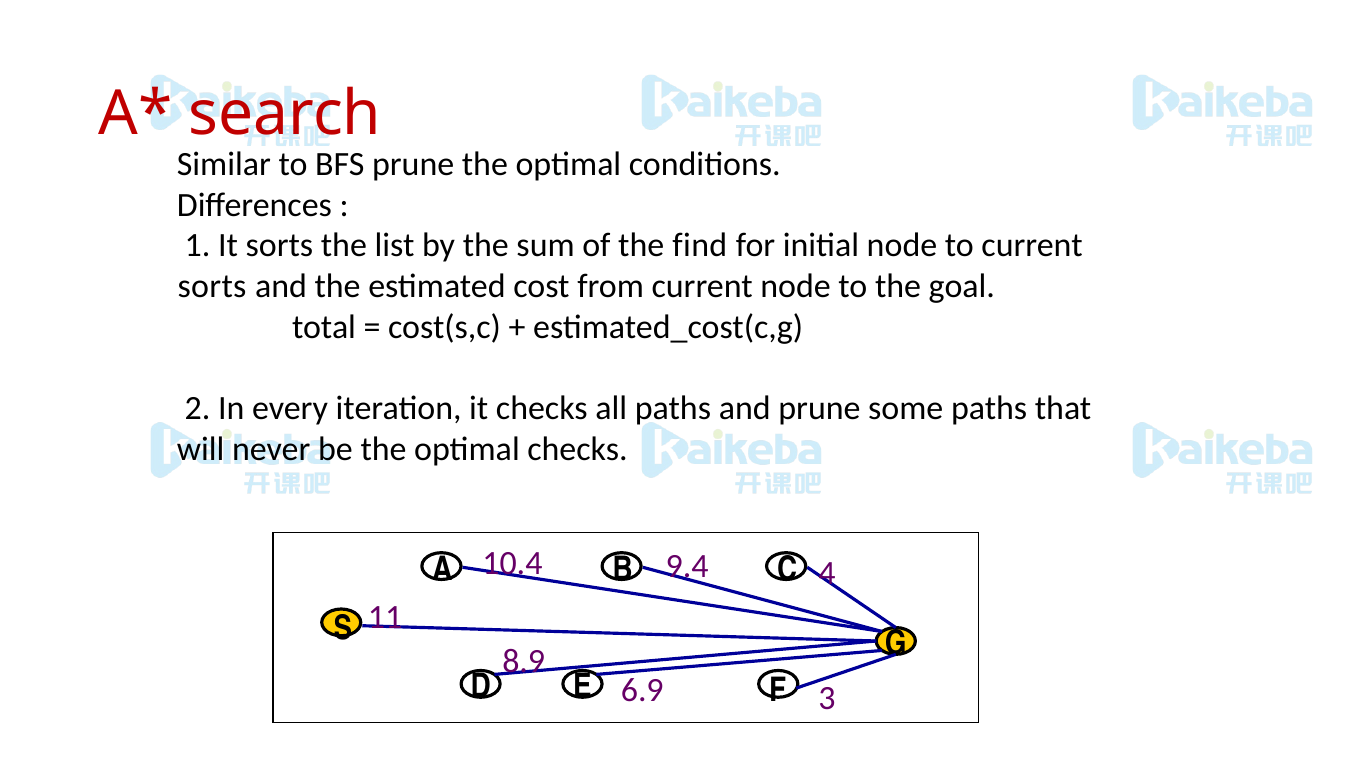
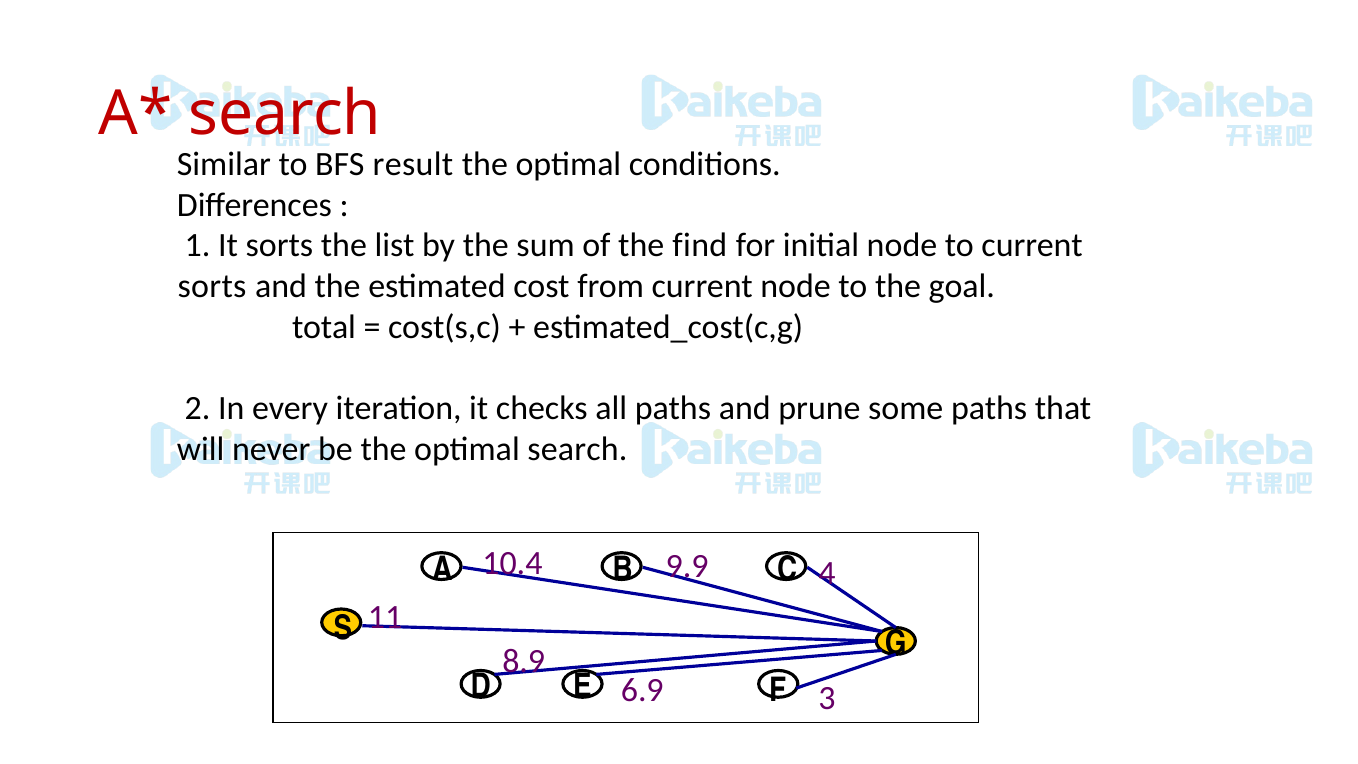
BFS prune: prune -> result
optimal checks: checks -> search
9.4: 9.4 -> 9.9
